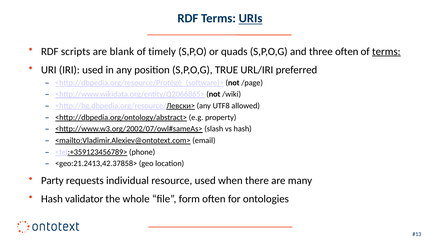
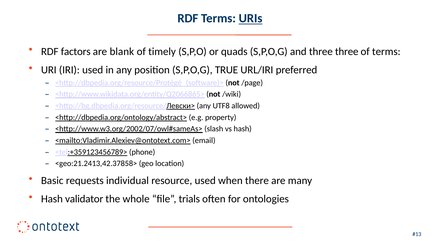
scripts: scripts -> factors
three often: often -> three
terms at (386, 51) underline: present -> none
Party: Party -> Basic
form: form -> trials
